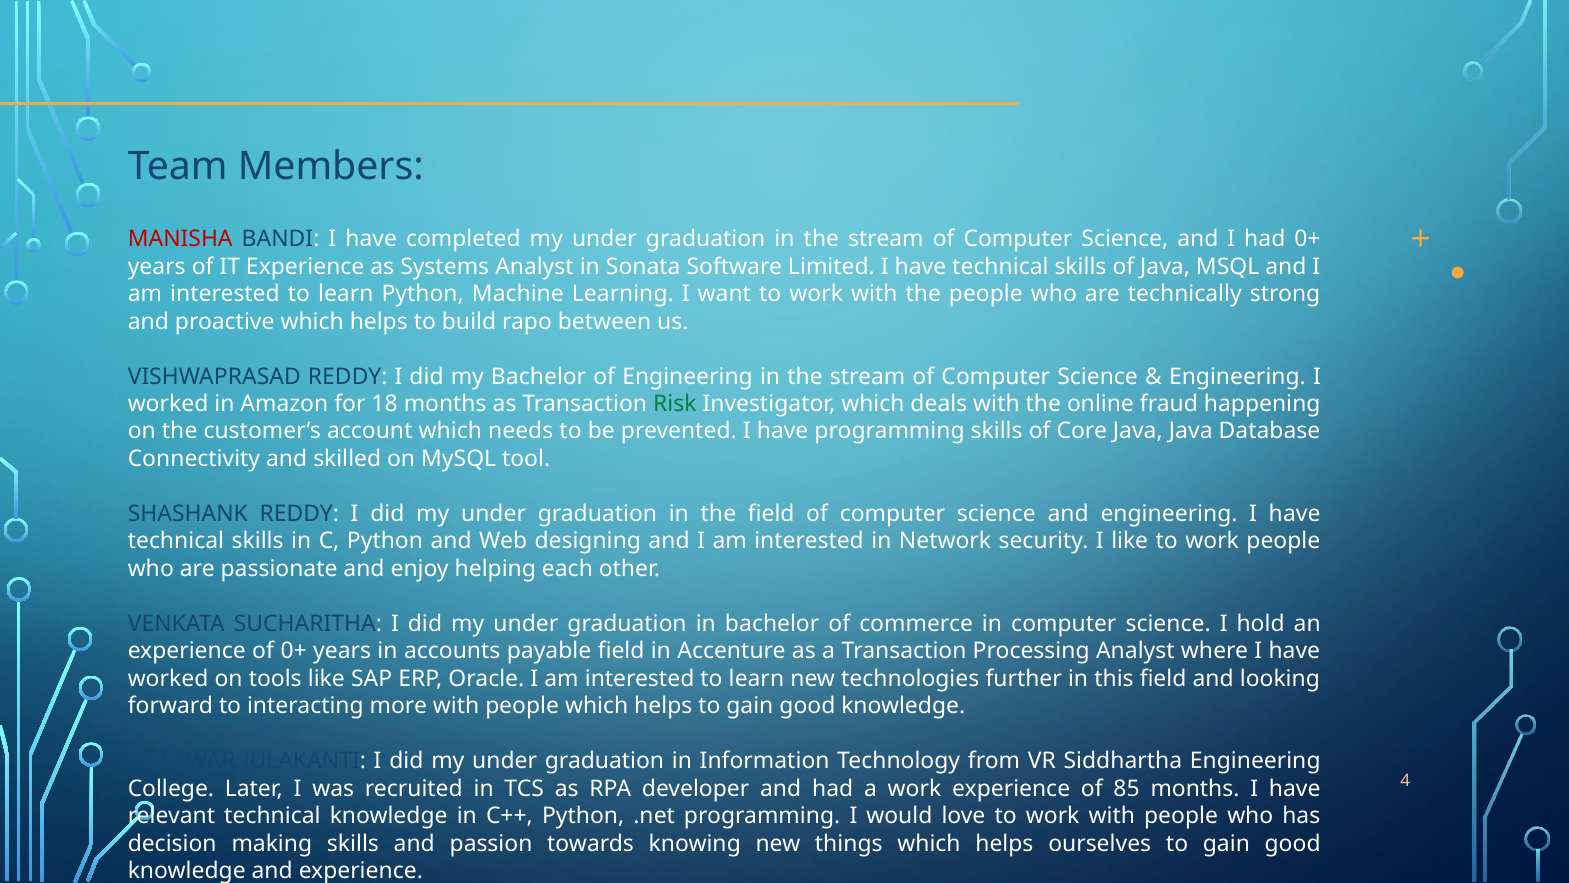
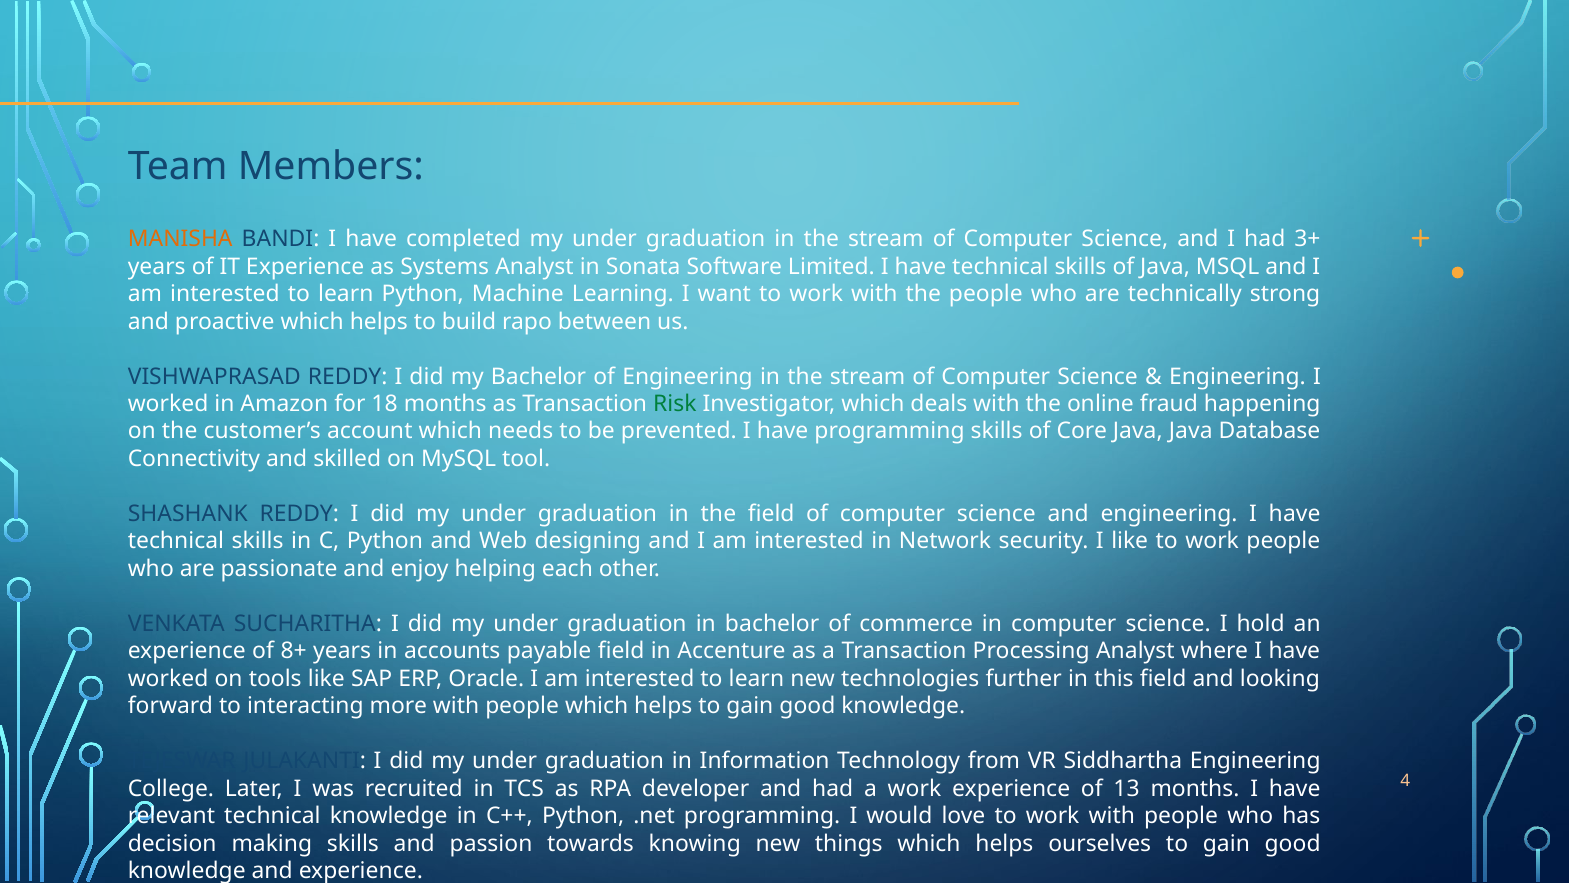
MANISHA colour: red -> orange
had 0+: 0+ -> 3+
of 0+: 0+ -> 8+
85: 85 -> 13
